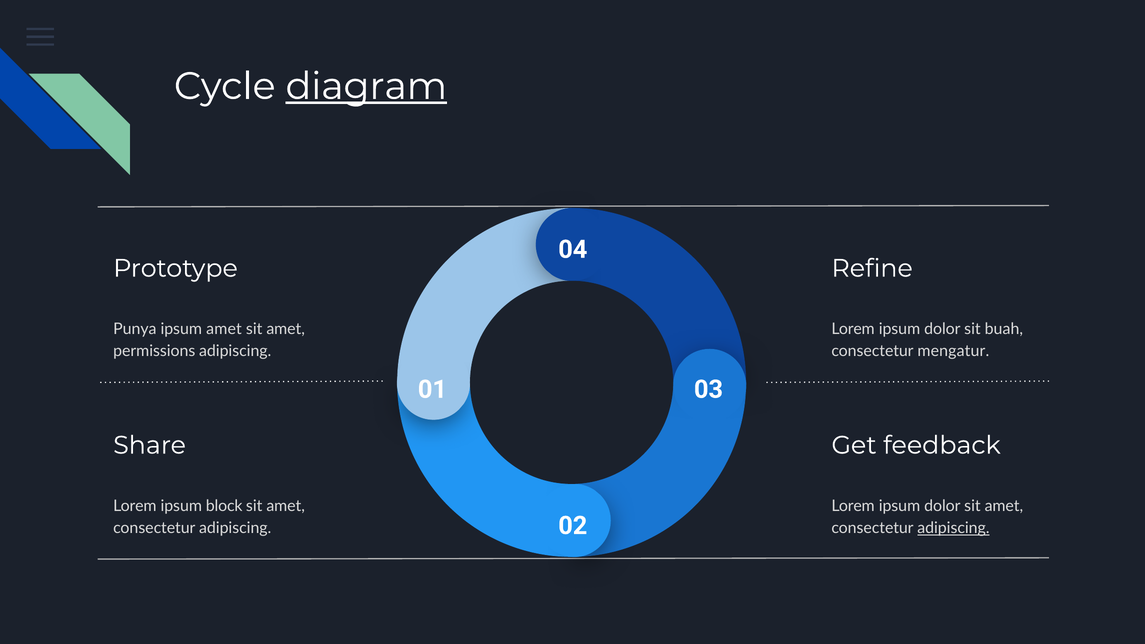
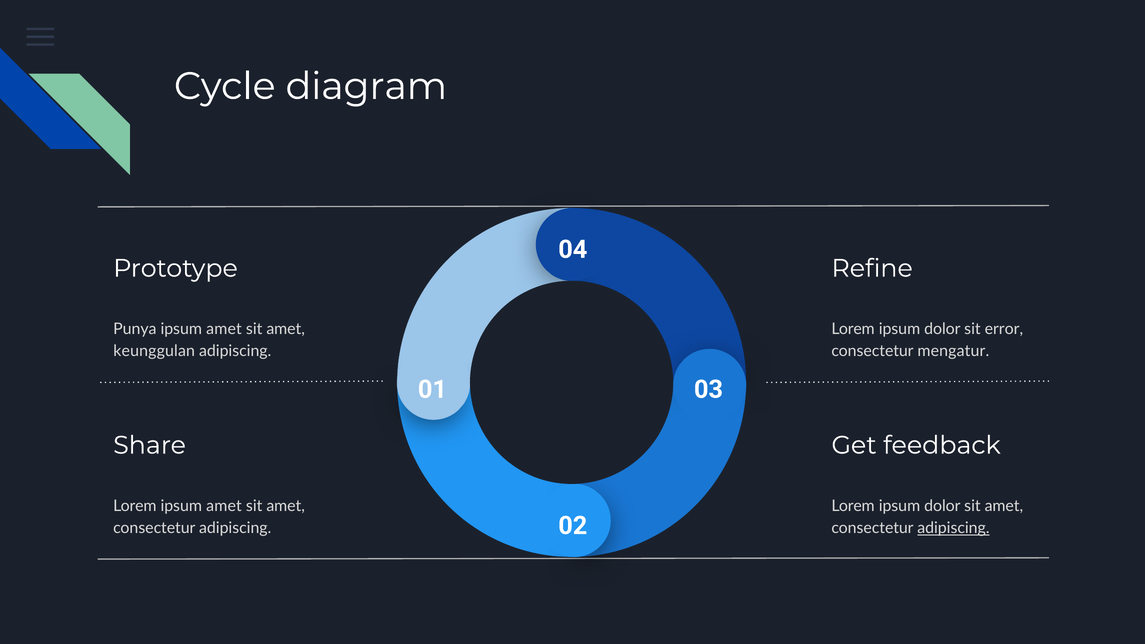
diagram underline: present -> none
buah: buah -> error
permissions: permissions -> keunggulan
Lorem ipsum block: block -> amet
